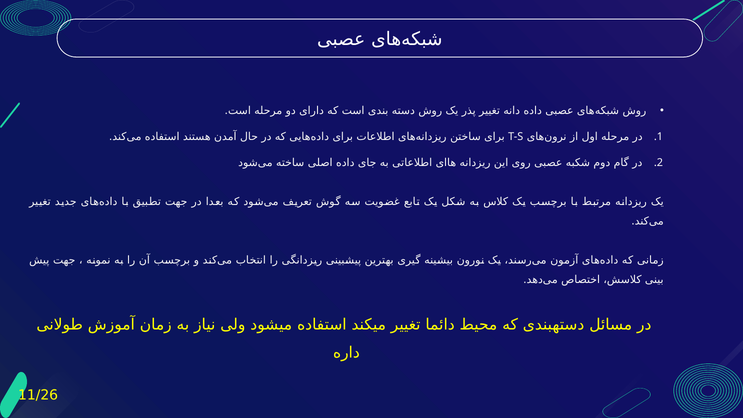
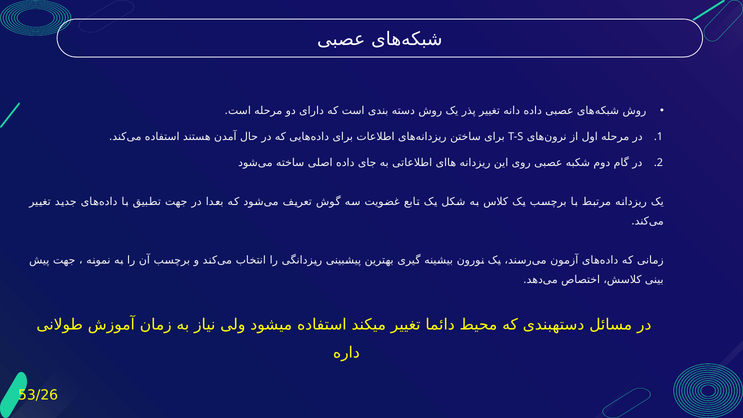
11/26: 11/26 -> 53/26
